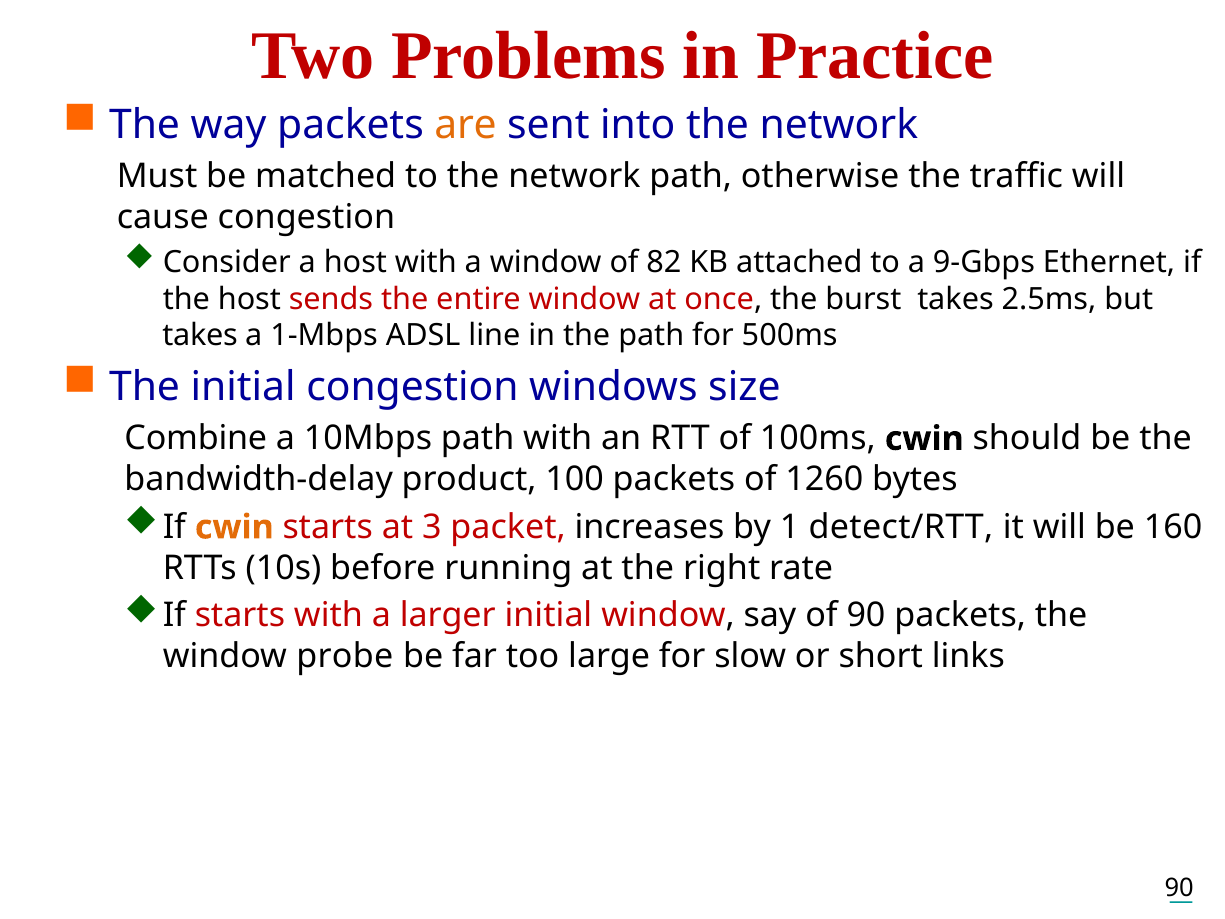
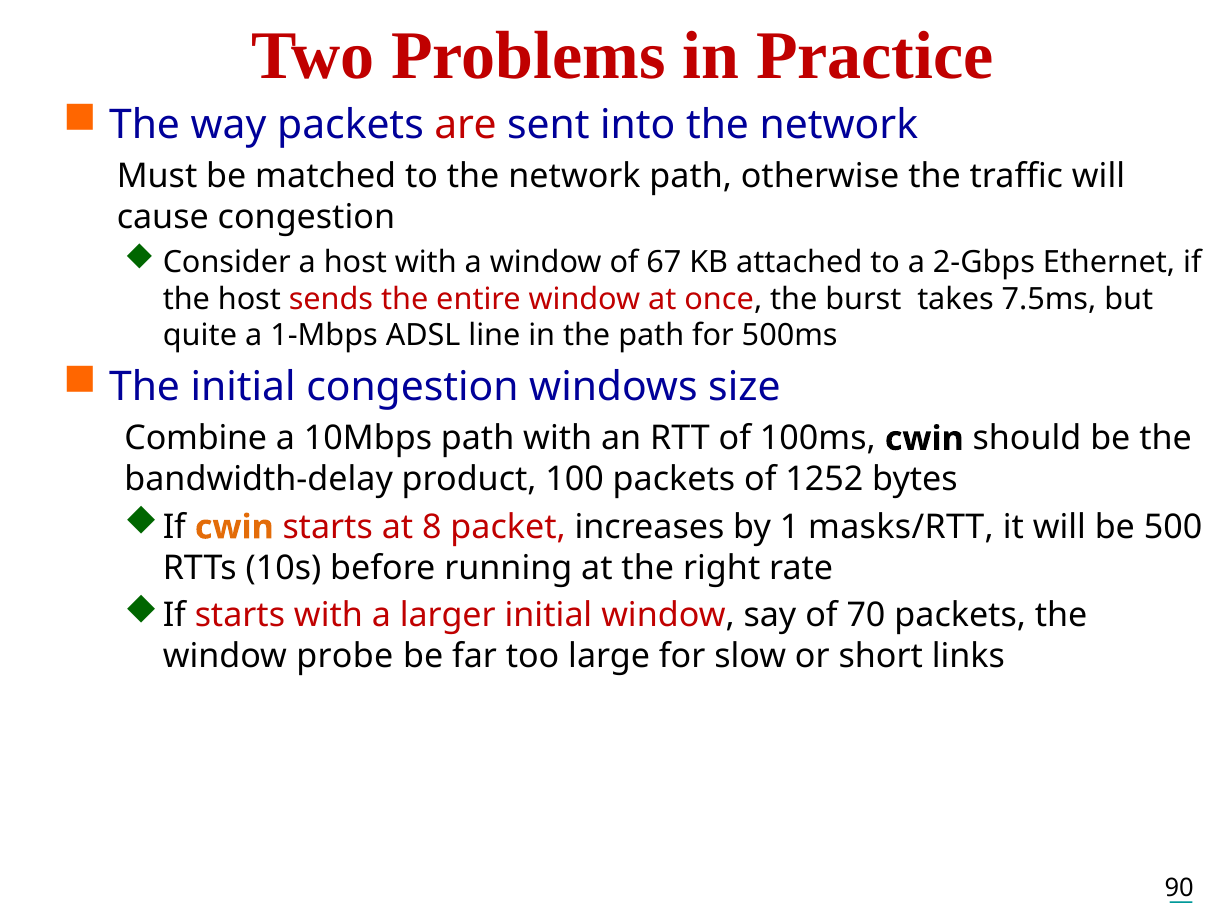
are colour: orange -> red
82: 82 -> 67
9-Gbps: 9-Gbps -> 2-Gbps
2.5ms: 2.5ms -> 7.5ms
takes at (200, 336): takes -> quite
1260: 1260 -> 1252
3: 3 -> 8
detect/RTT: detect/RTT -> masks/RTT
160: 160 -> 500
of 90: 90 -> 70
